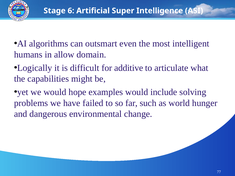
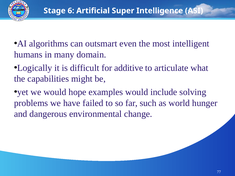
allow: allow -> many
